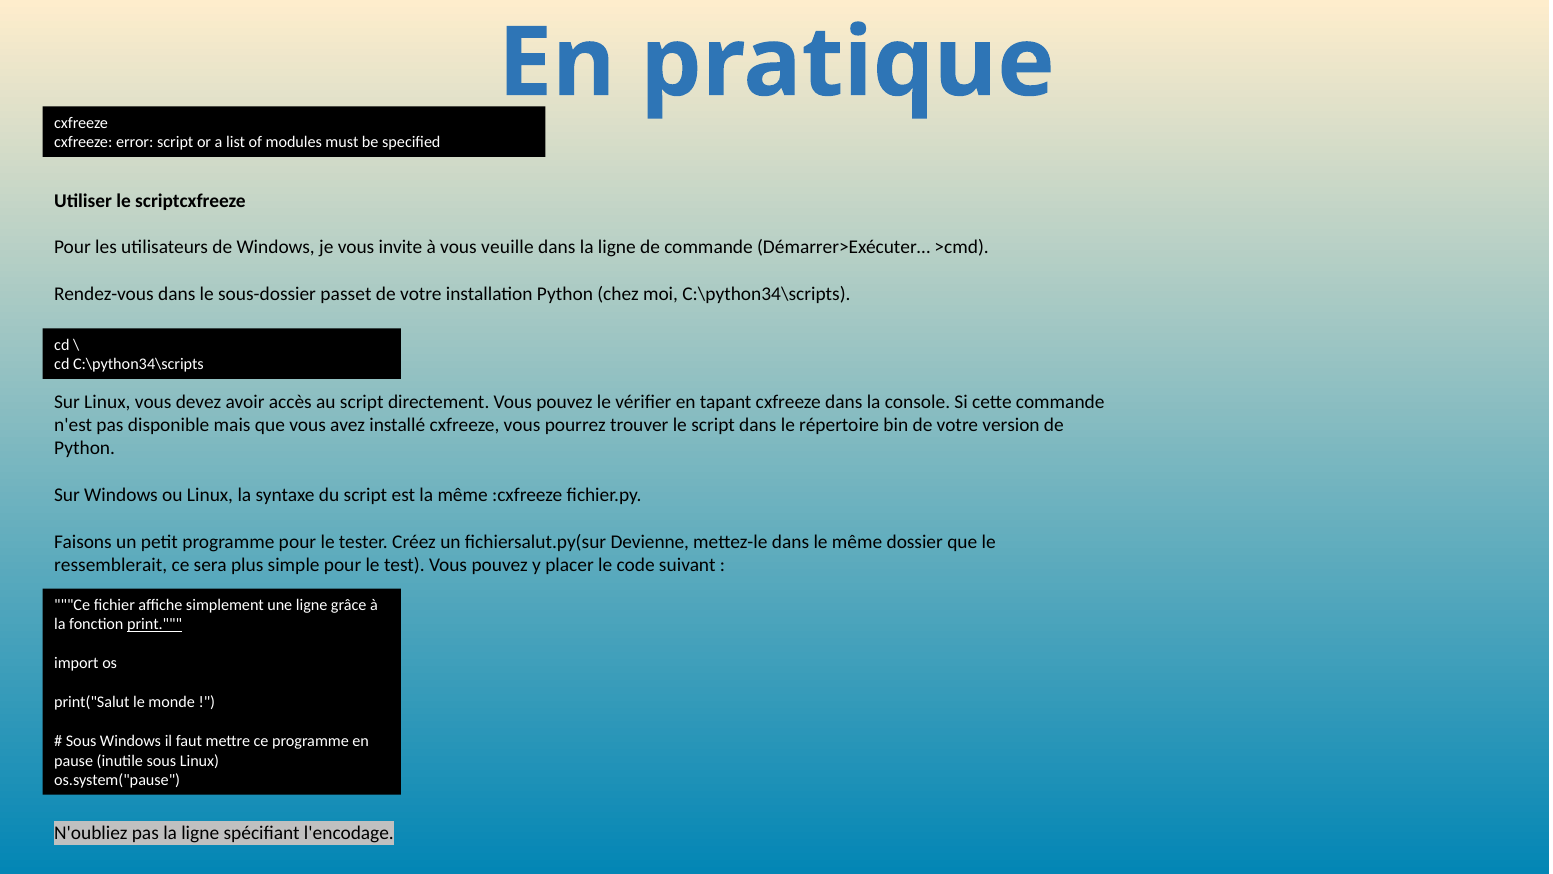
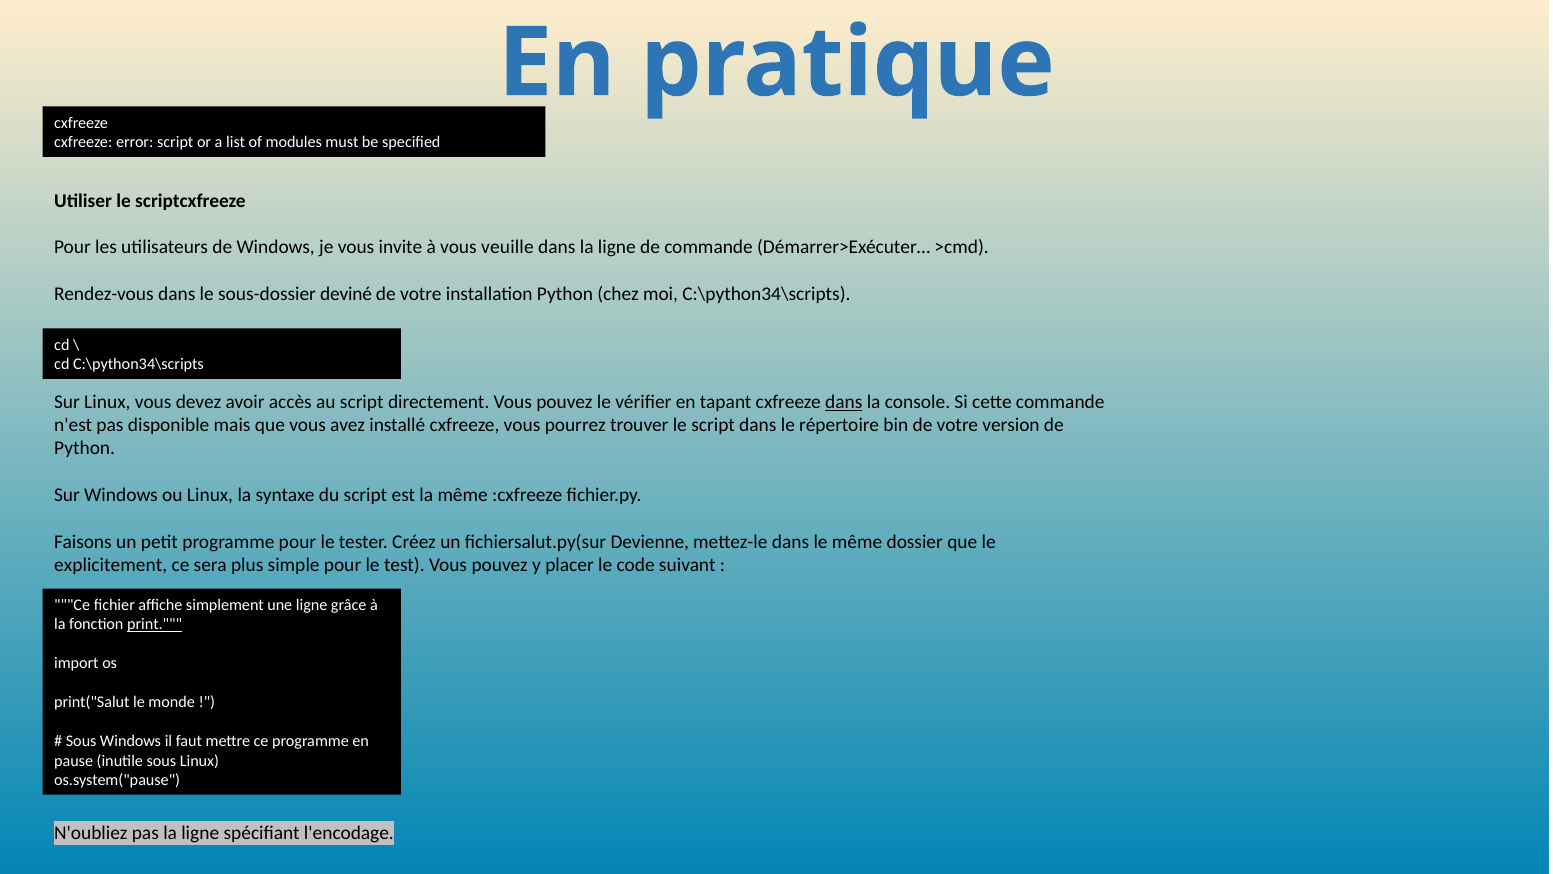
passet: passet -> deviné
dans at (844, 402) underline: none -> present
ressemblerait: ressemblerait -> explicitement
